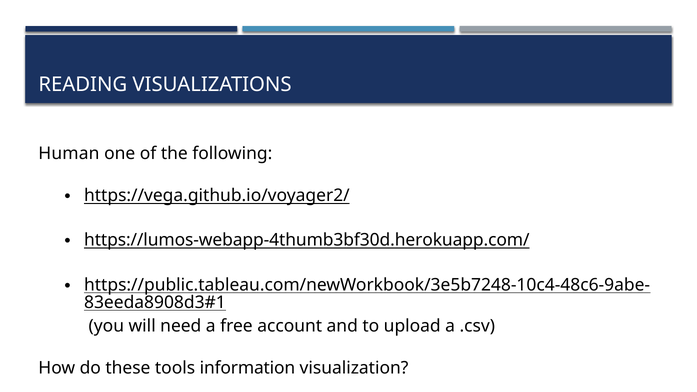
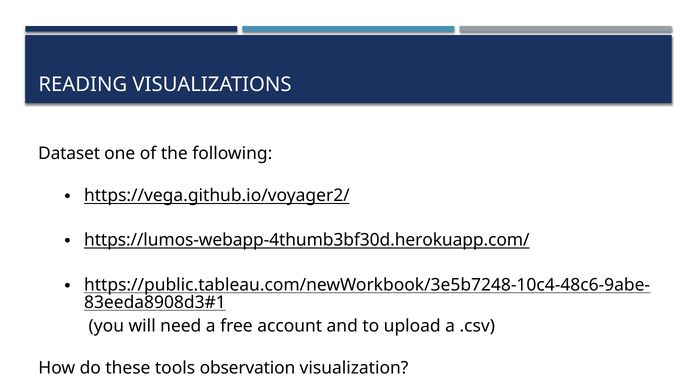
Human: Human -> Dataset
information: information -> observation
